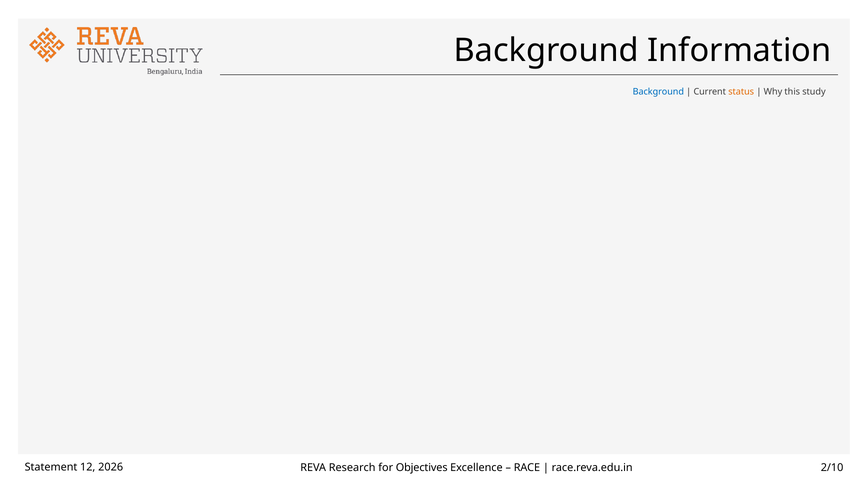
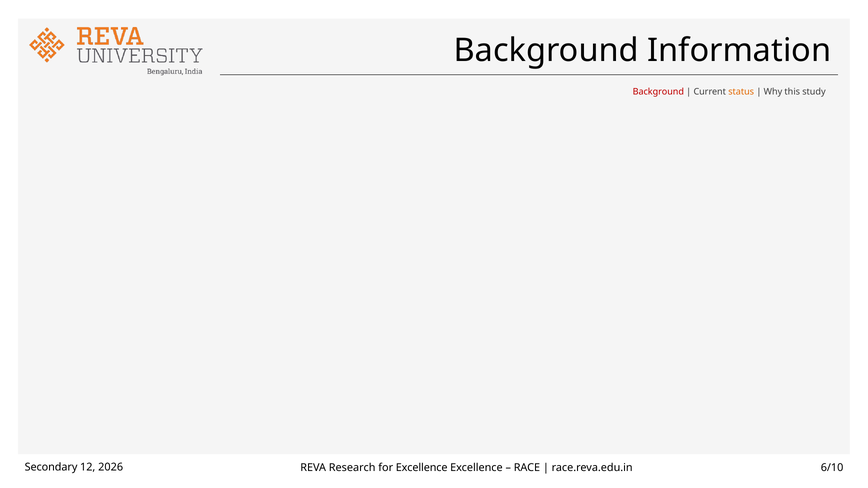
Background at (658, 92) colour: blue -> red
Statement: Statement -> Secondary
2/10: 2/10 -> 6/10
for Objectives: Objectives -> Excellence
